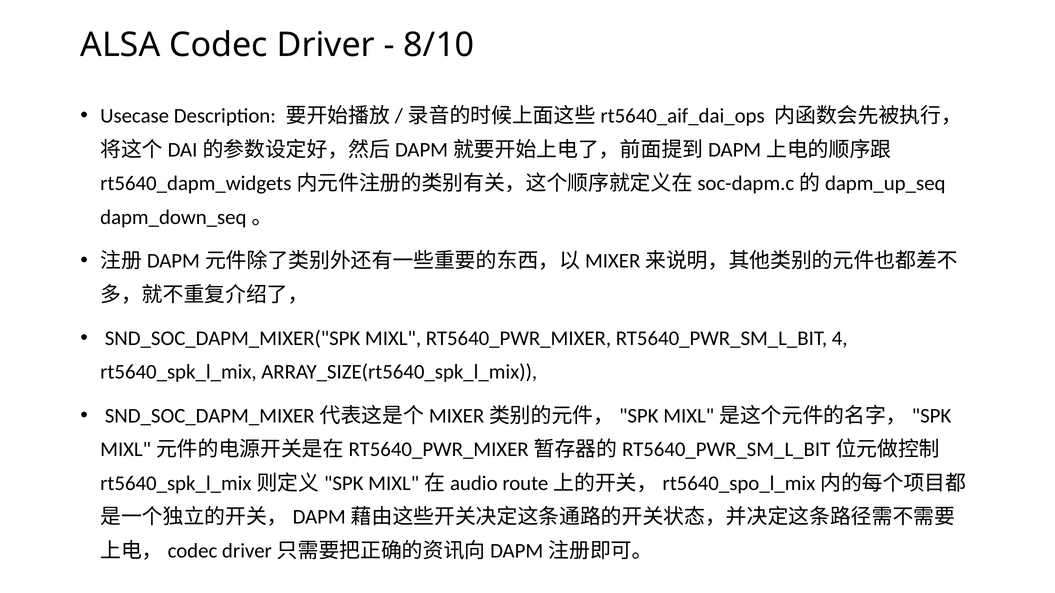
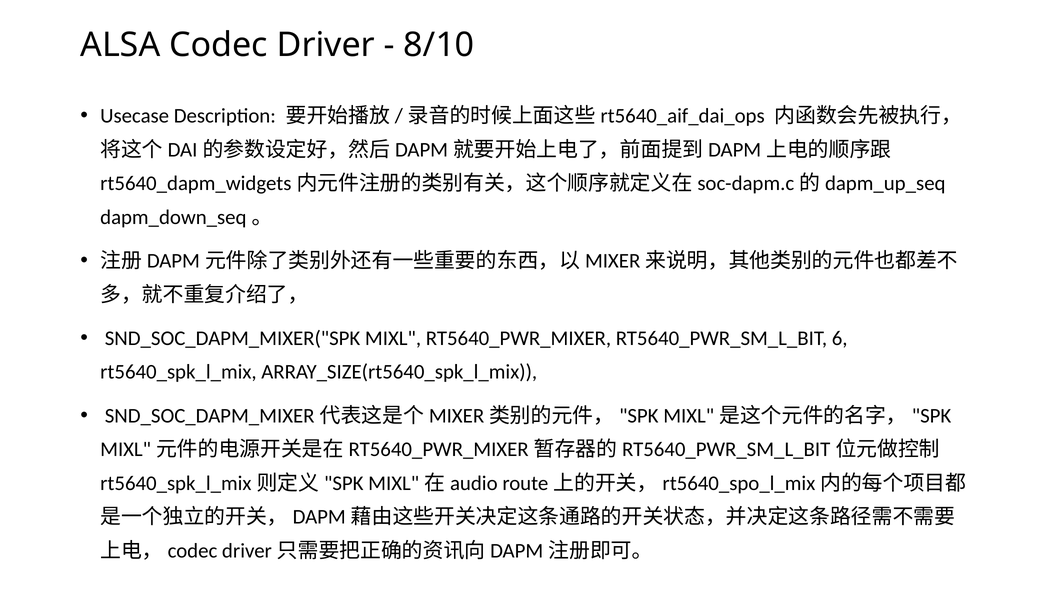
4: 4 -> 6
